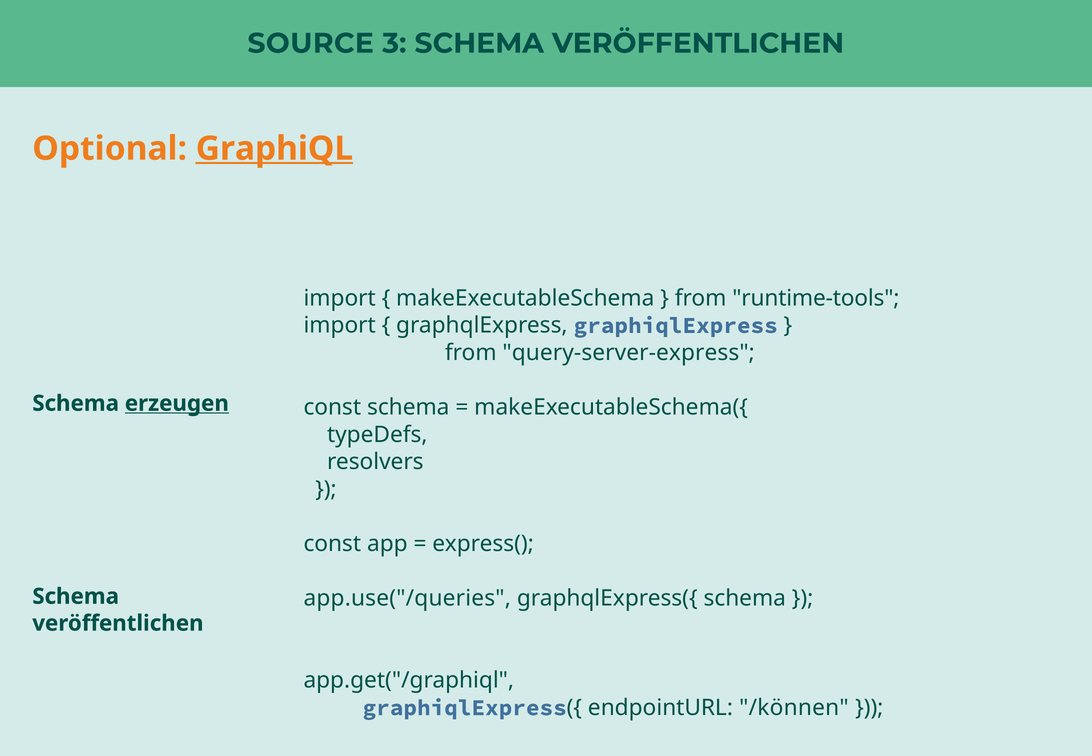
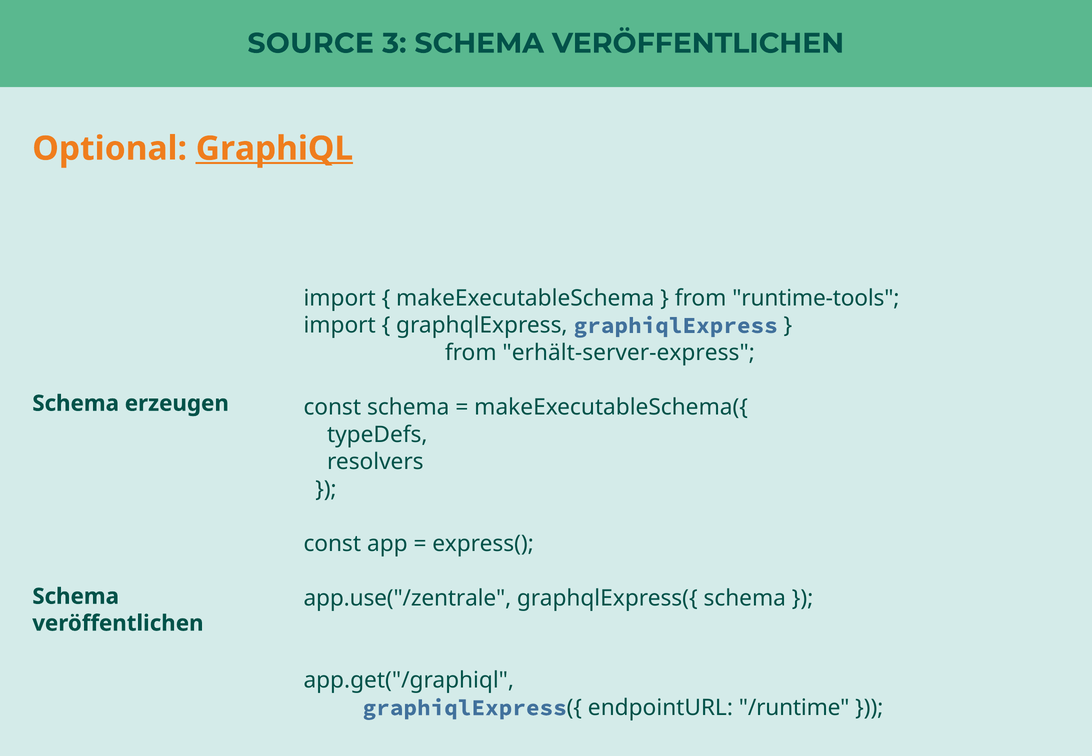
query-server-express: query-server-express -> erhält-server-express
erzeugen underline: present -> none
app.use("/queries: app.use("/queries -> app.use("/zentrale
/können: /können -> /runtime
